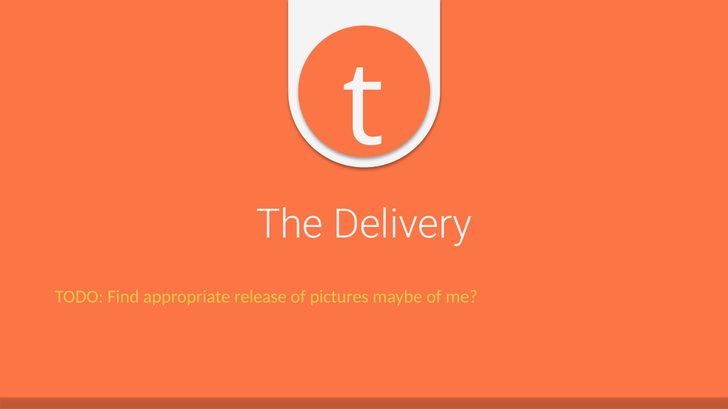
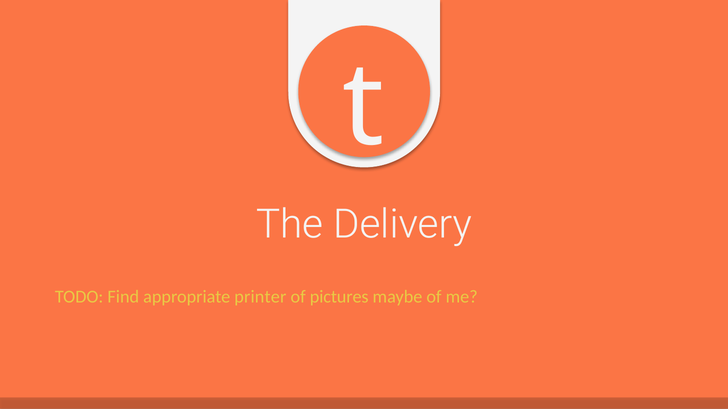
release: release -> printer
